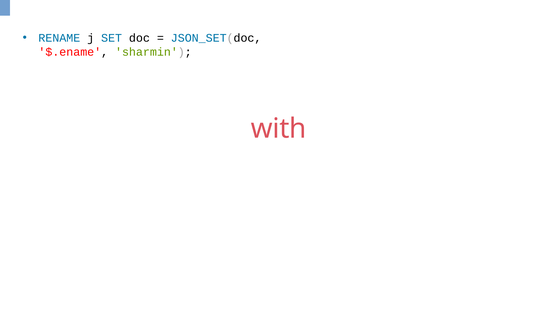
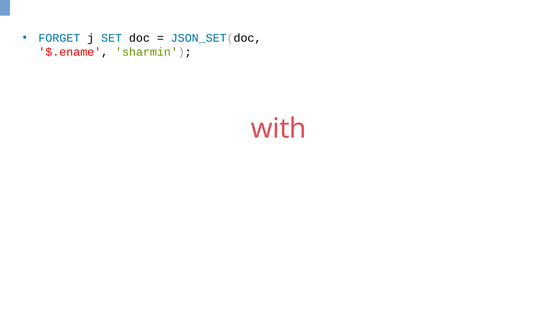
RENAME: RENAME -> FORGET
